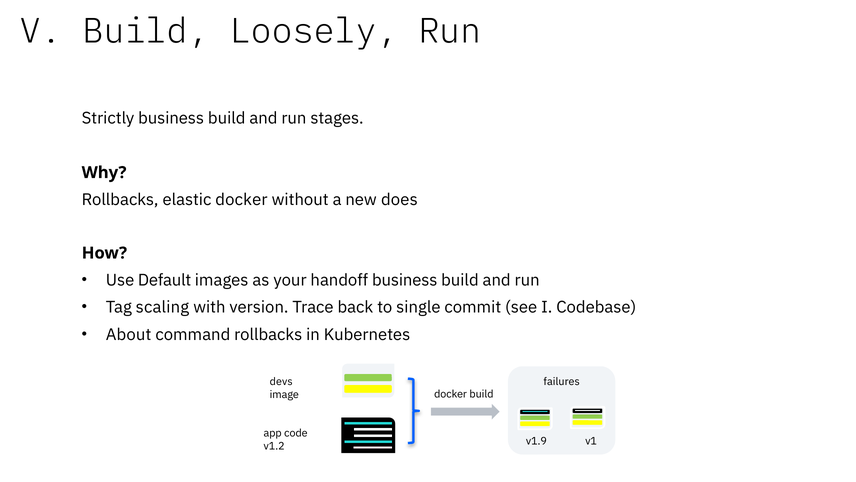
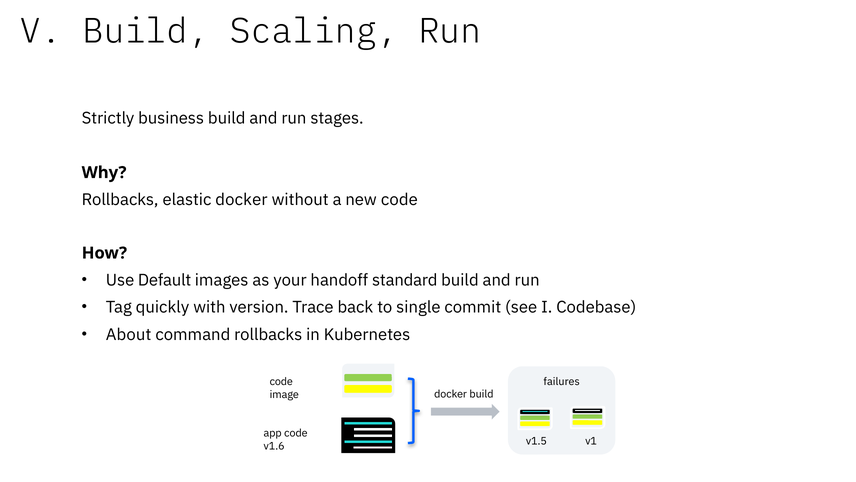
Loosely: Loosely -> Scaling
new does: does -> code
handoff business: business -> standard
scaling: scaling -> quickly
devs at (281, 381): devs -> code
v1.9: v1.9 -> v1.5
v1.2: v1.2 -> v1.6
